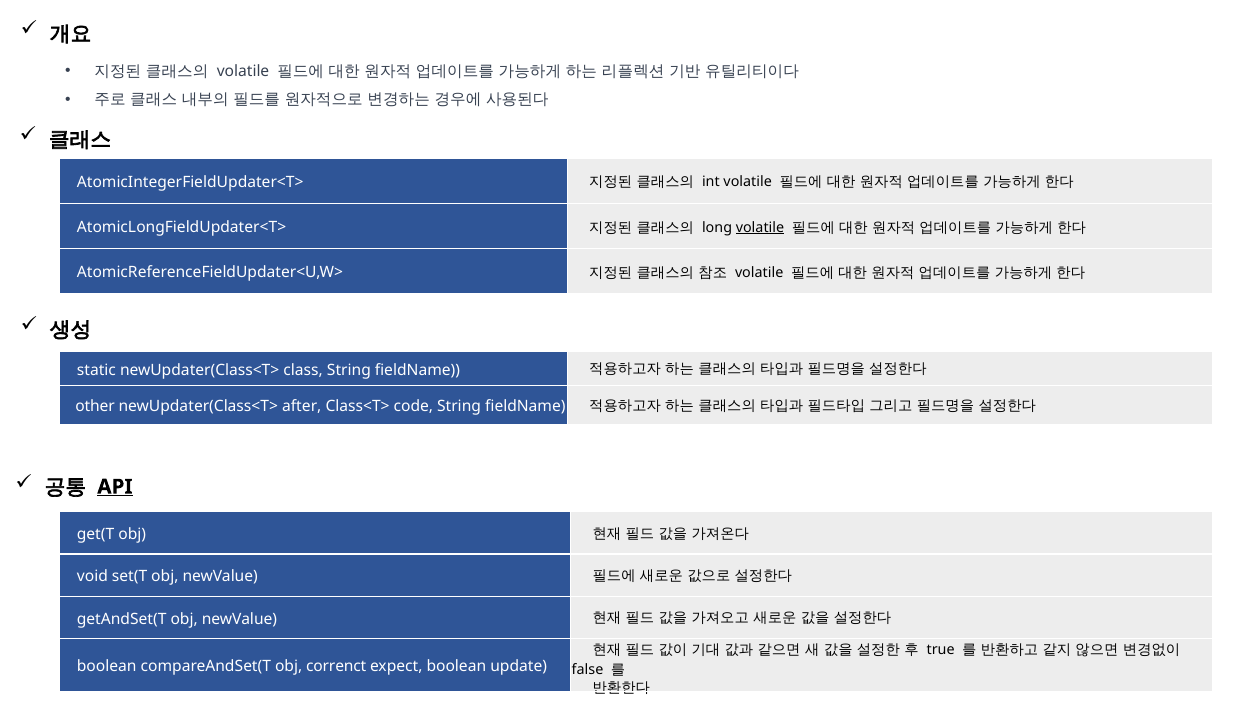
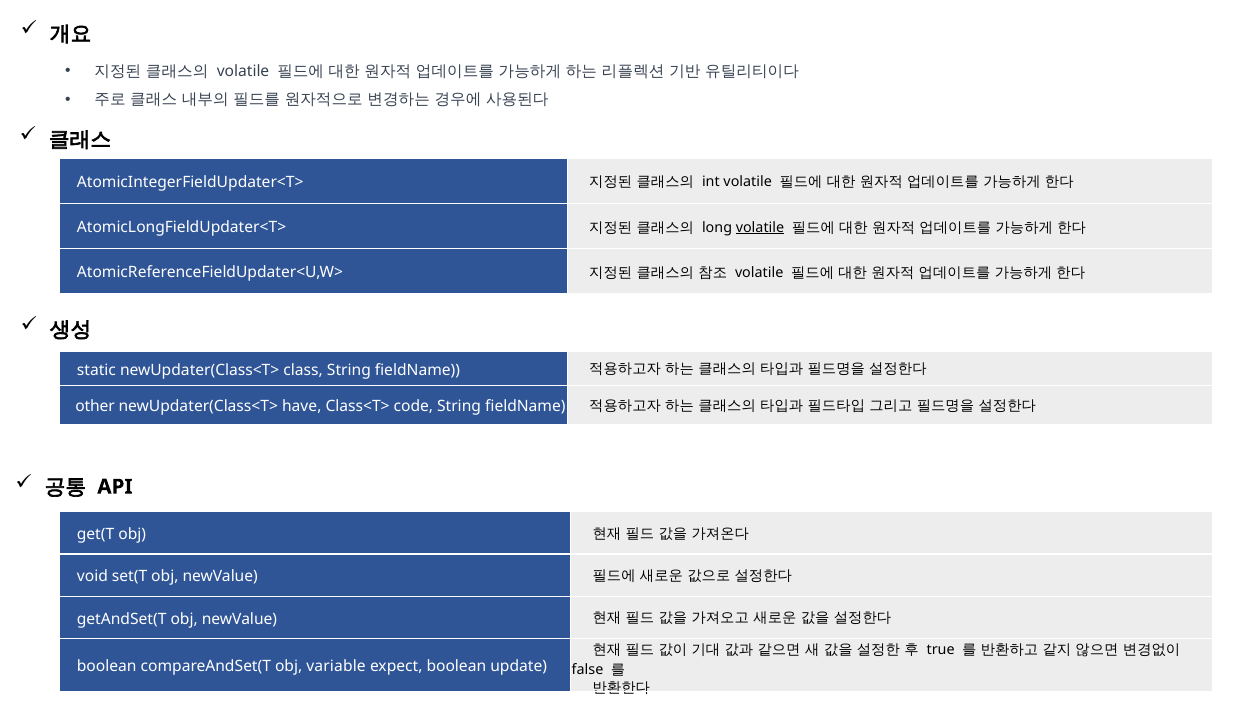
after: after -> have
API underline: present -> none
correnct: correnct -> variable
